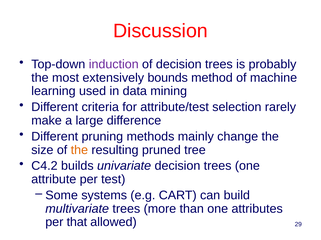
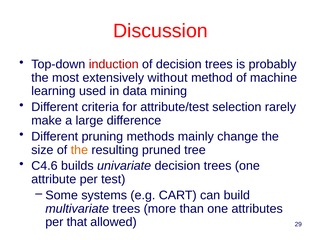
induction colour: purple -> red
bounds: bounds -> without
C4.2: C4.2 -> C4.6
